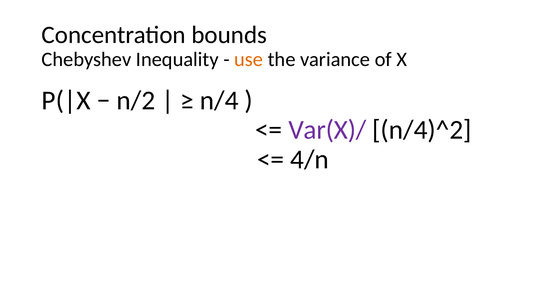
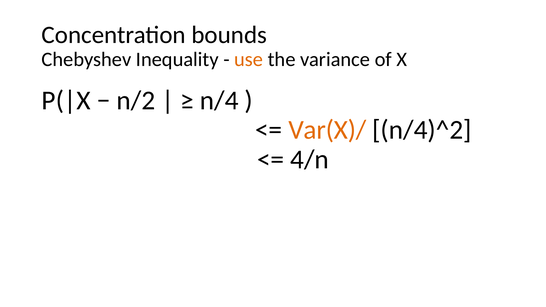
Var(X)/ colour: purple -> orange
